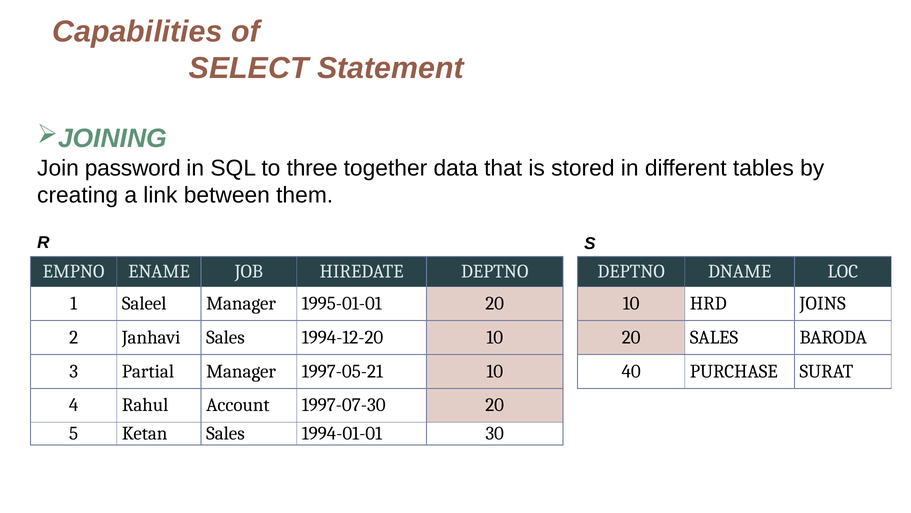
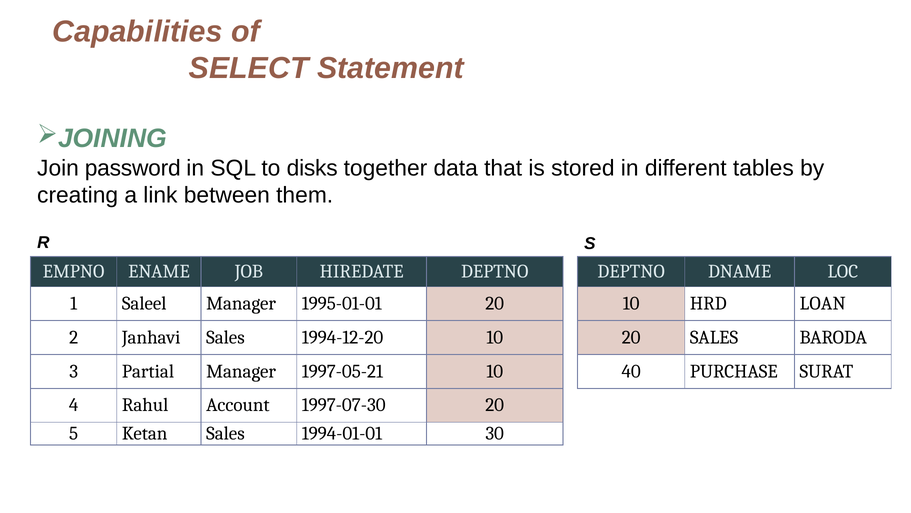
three: three -> disks
JOINS: JOINS -> LOAN
